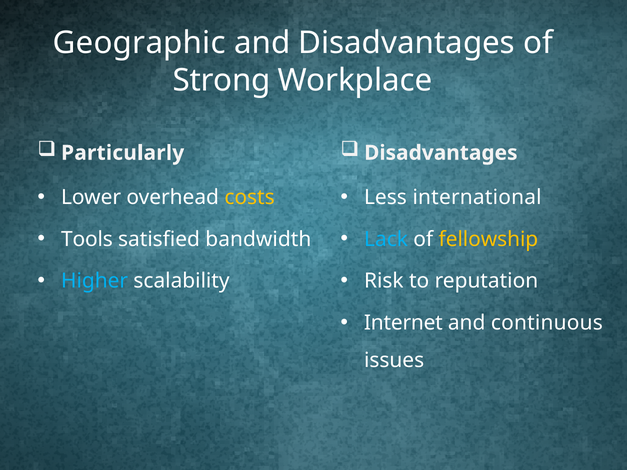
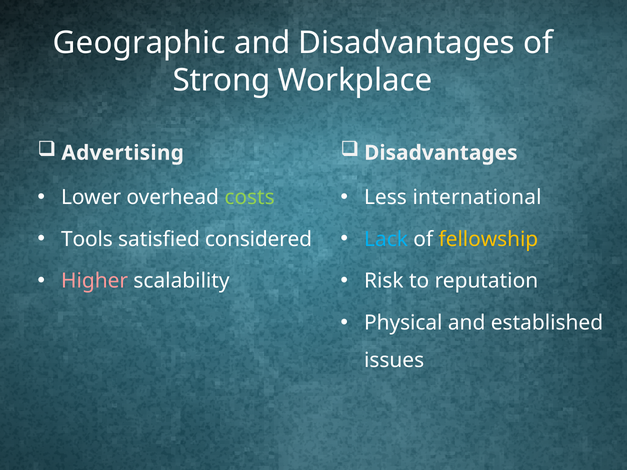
Particularly: Particularly -> Advertising
costs colour: yellow -> light green
bandwidth: bandwidth -> considered
Higher colour: light blue -> pink
Internet: Internet -> Physical
continuous: continuous -> established
